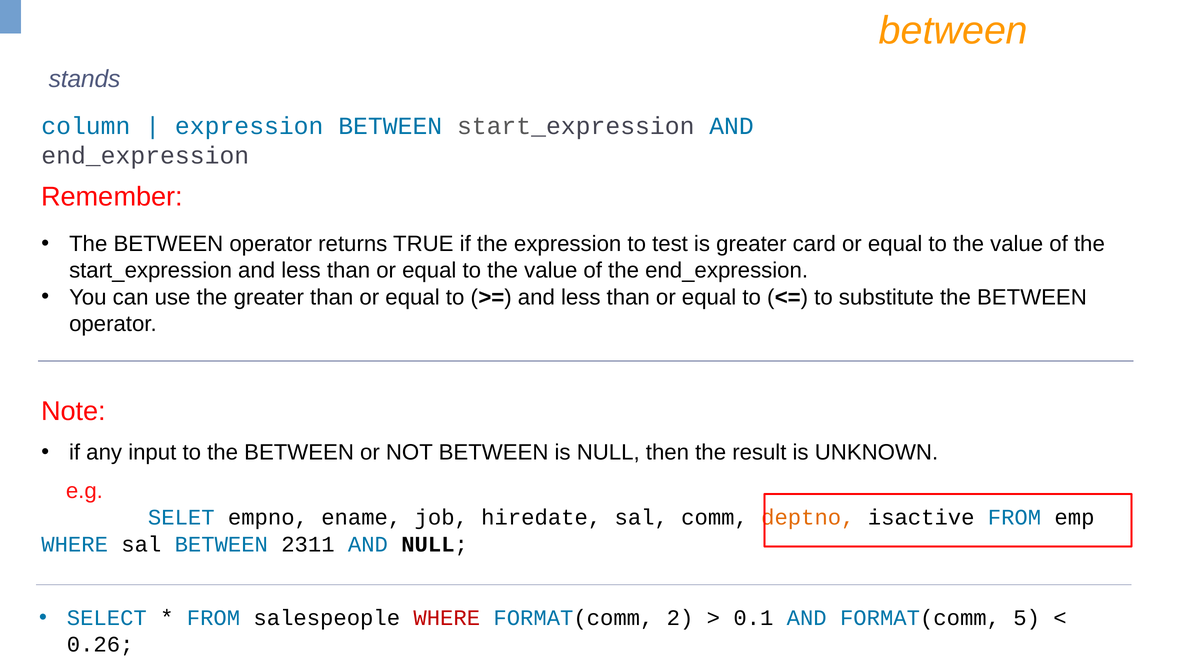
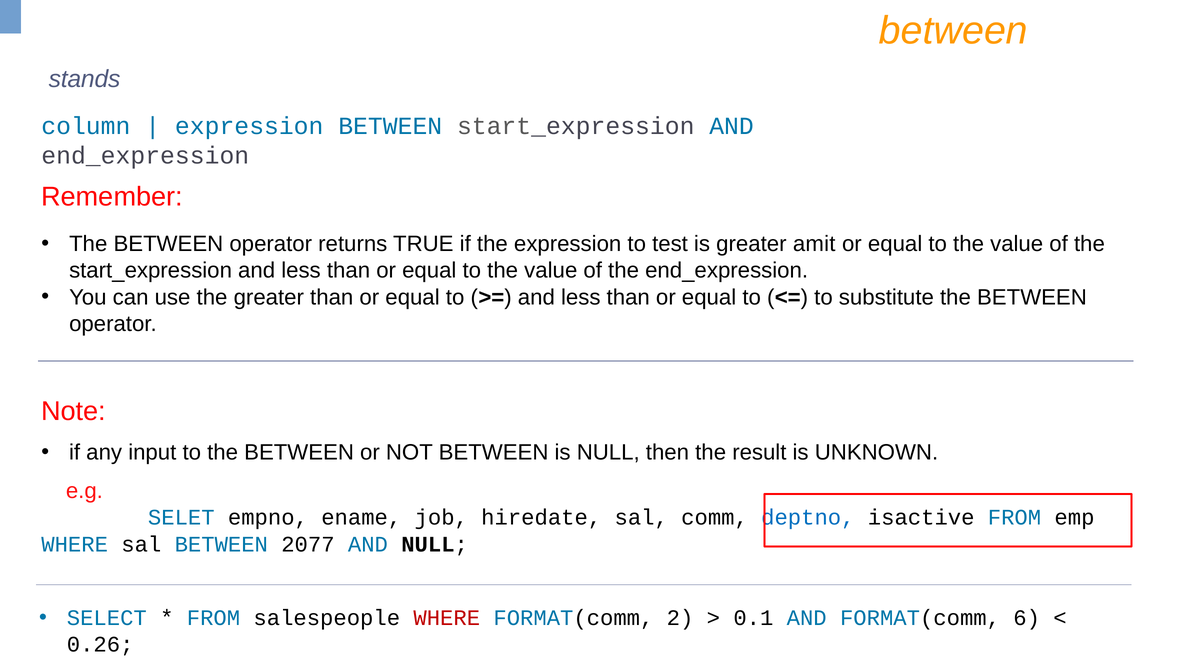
card: card -> amit
deptno colour: orange -> blue
2311: 2311 -> 2077
5: 5 -> 6
